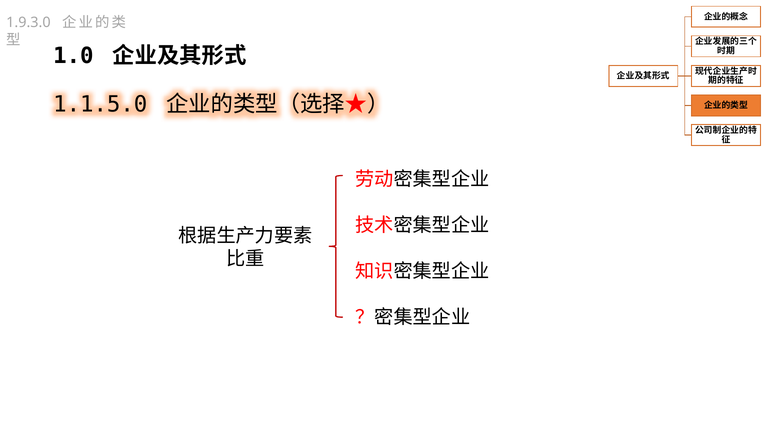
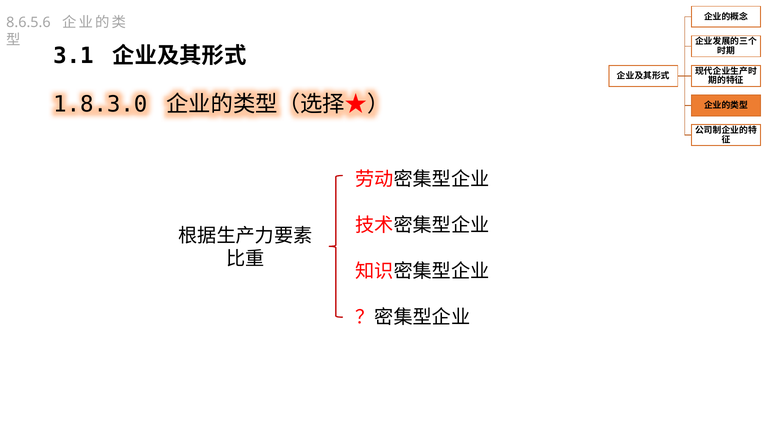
1.9.3.0: 1.9.3.0 -> 8.6.5.6
1.0: 1.0 -> 3.1
1.1.5.0: 1.1.5.0 -> 1.8.3.0
